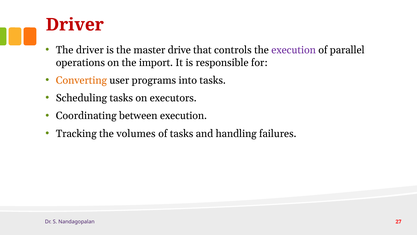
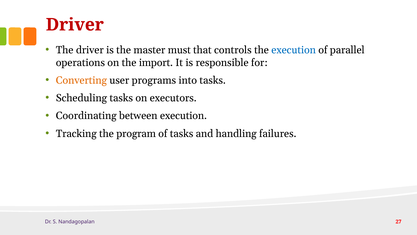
drive: drive -> must
execution at (294, 50) colour: purple -> blue
volumes: volumes -> program
